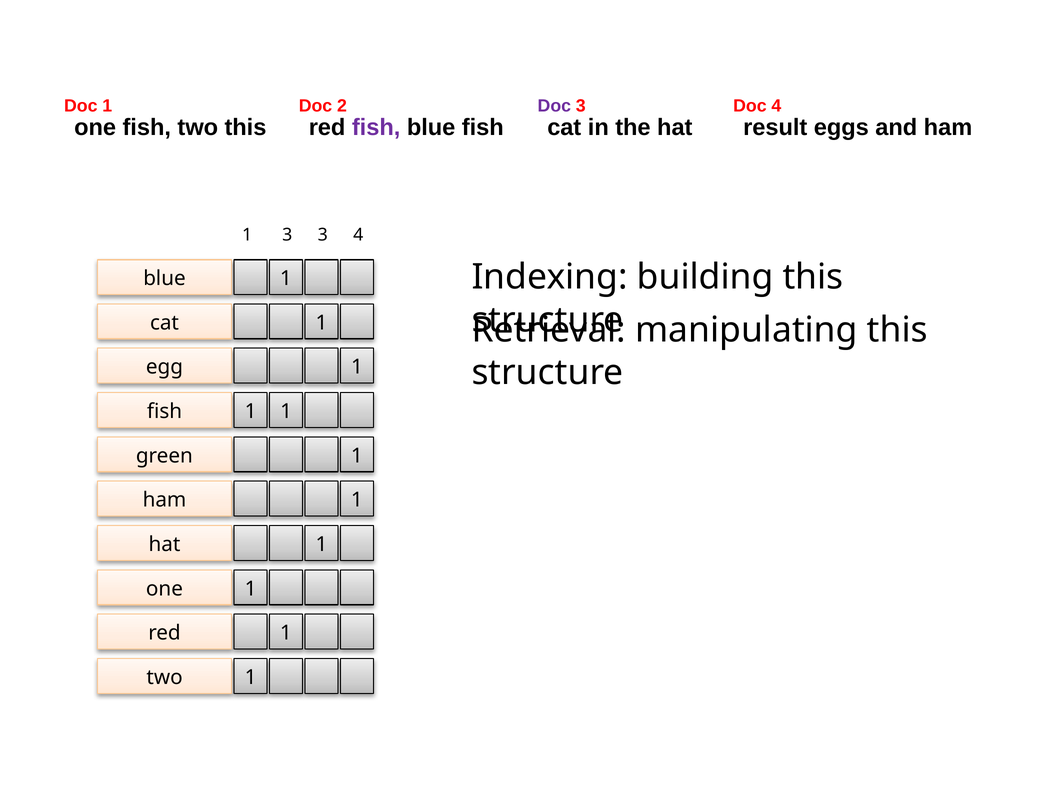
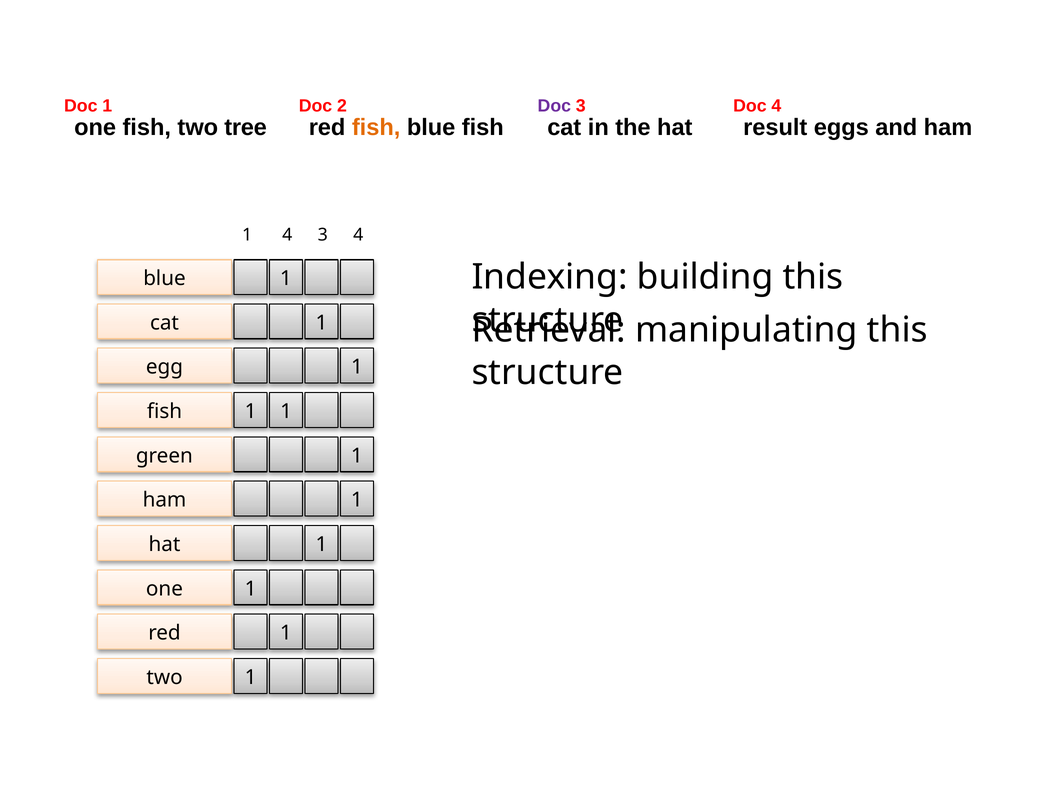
two this: this -> tree
fish at (376, 127) colour: purple -> orange
3 at (287, 235): 3 -> 4
